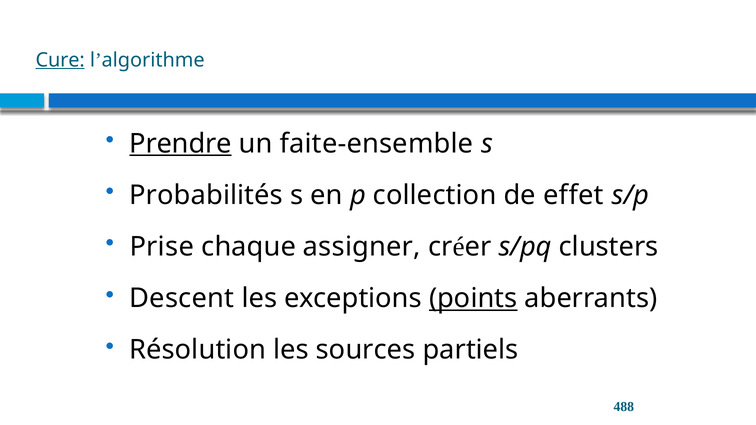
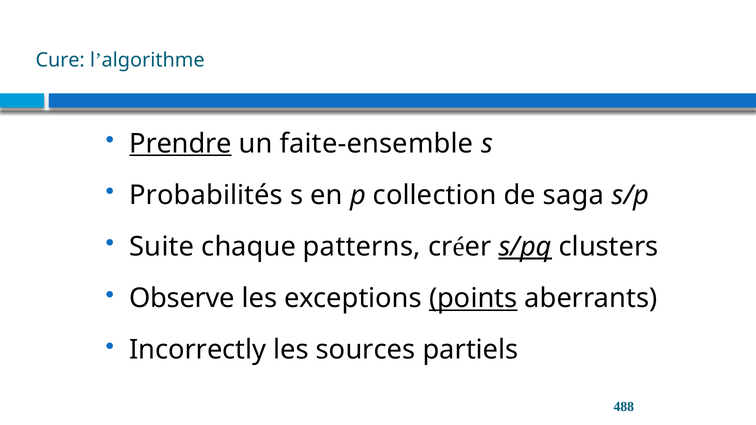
Cure underline: present -> none
effet: effet -> saga
Prise: Prise -> Suite
assigner: assigner -> patterns
s/pq underline: none -> present
Descent: Descent -> Observe
Résolution: Résolution -> Incorrectly
